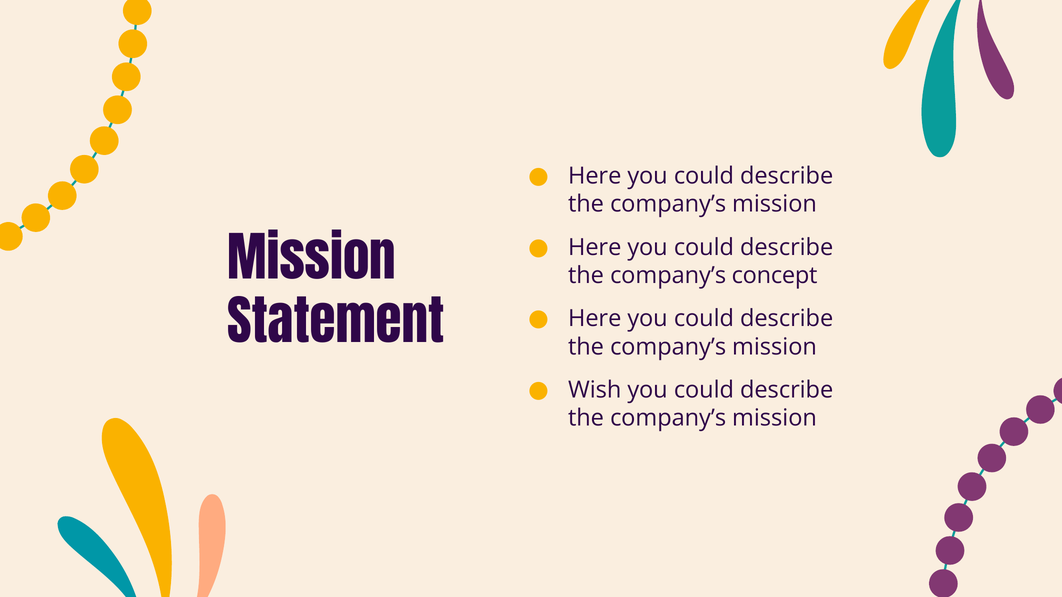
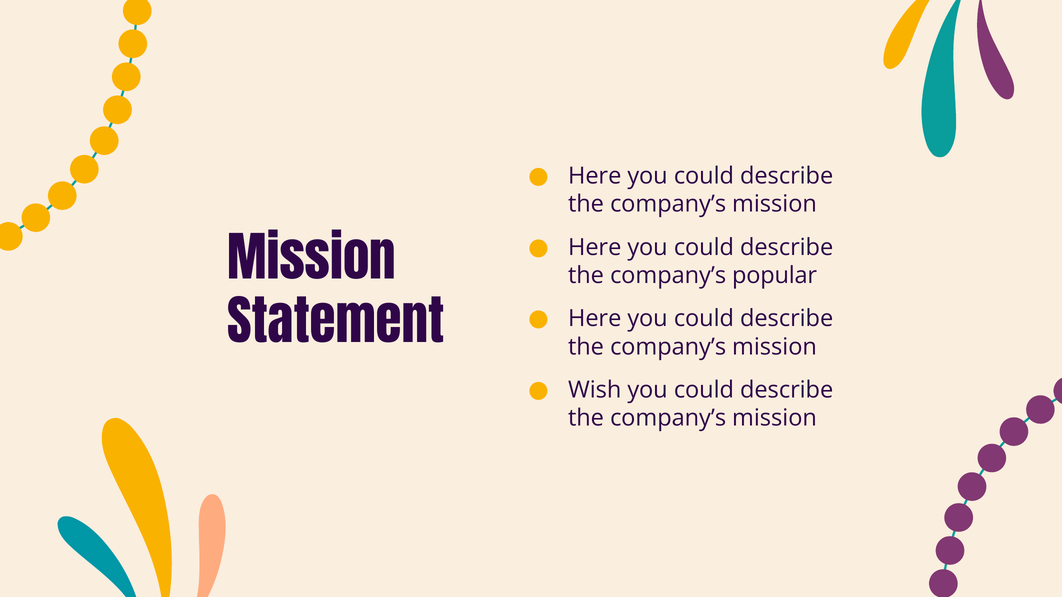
concept: concept -> popular
